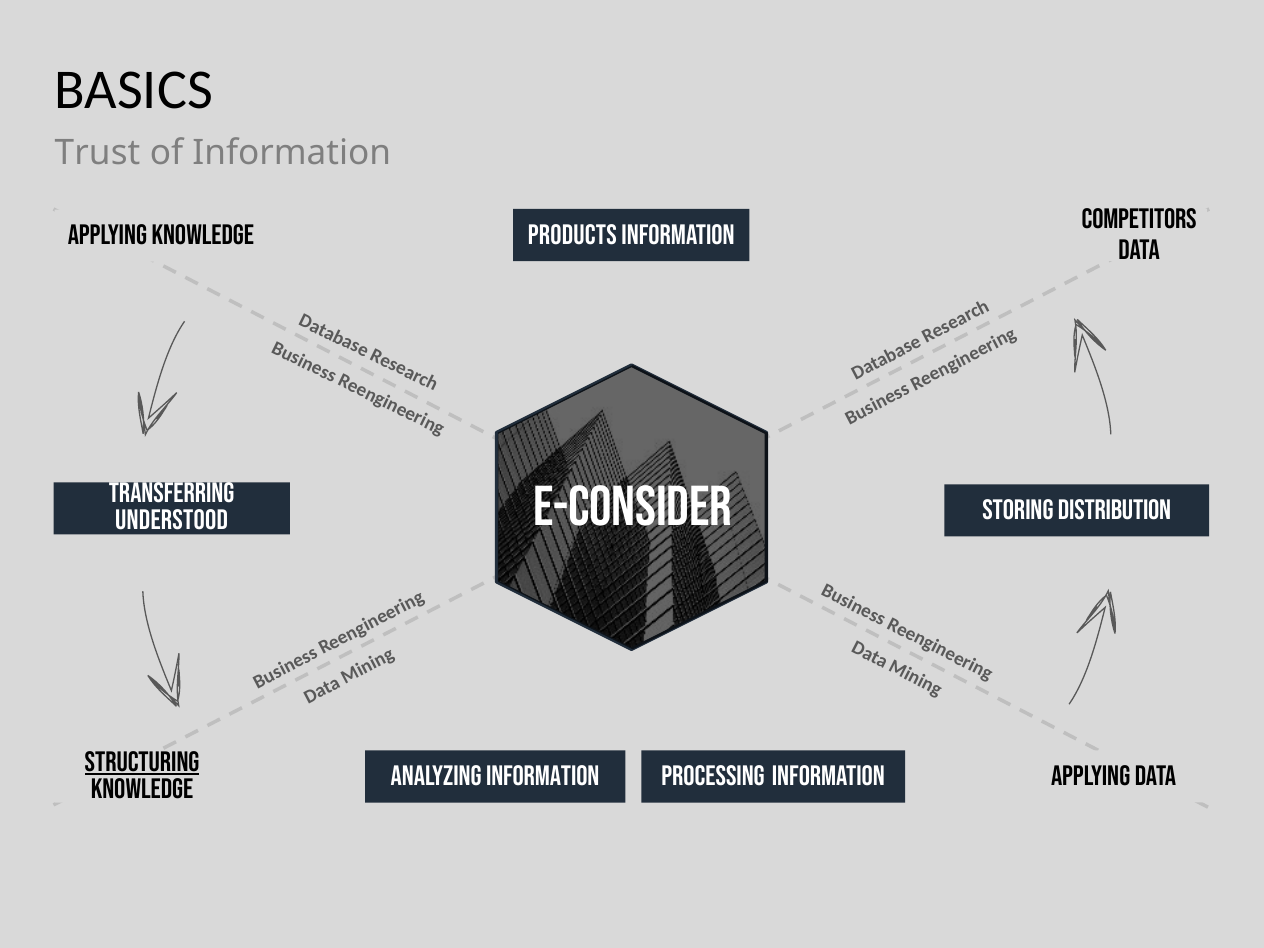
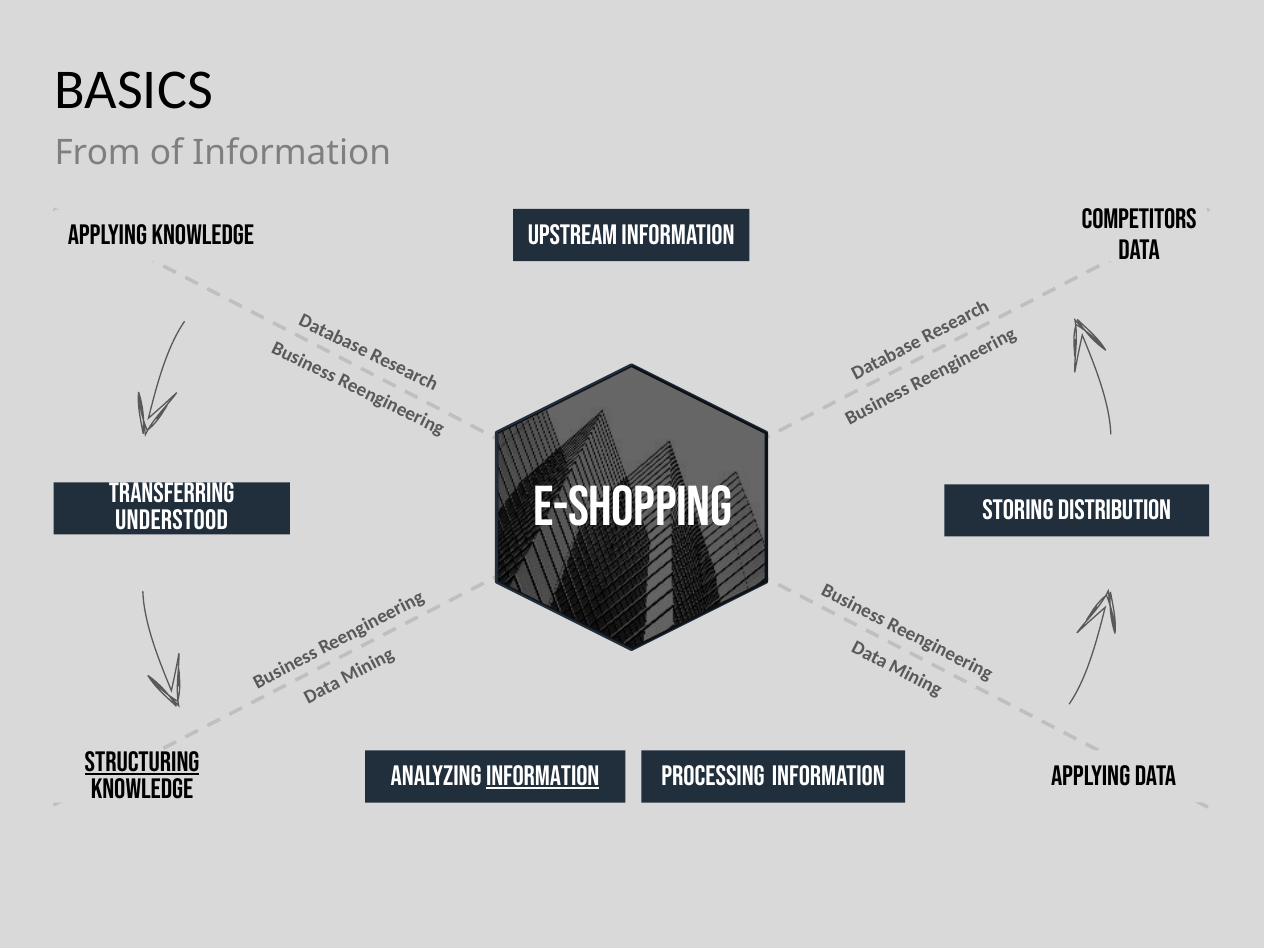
Trust: Trust -> From
products: products -> upstream
E-Consider: E-Consider -> E-Shopping
information at (543, 776) underline: none -> present
